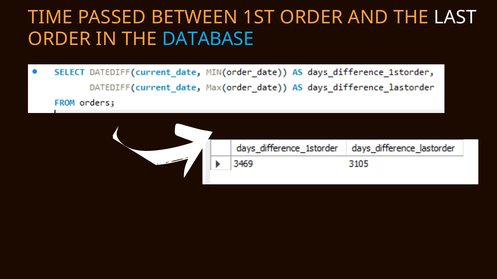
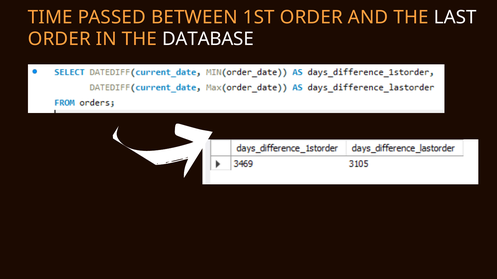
DATABASE colour: light blue -> white
